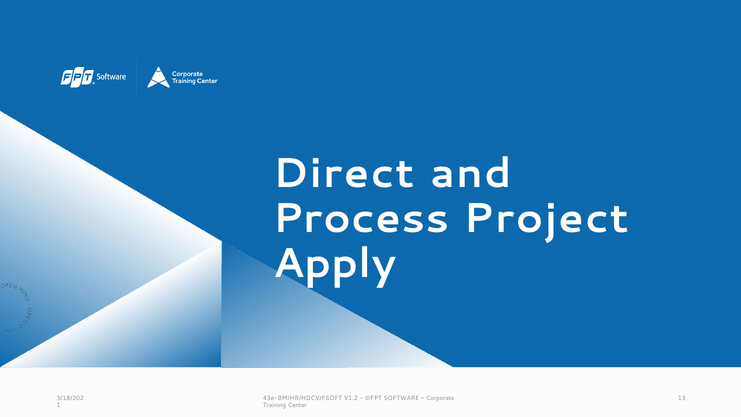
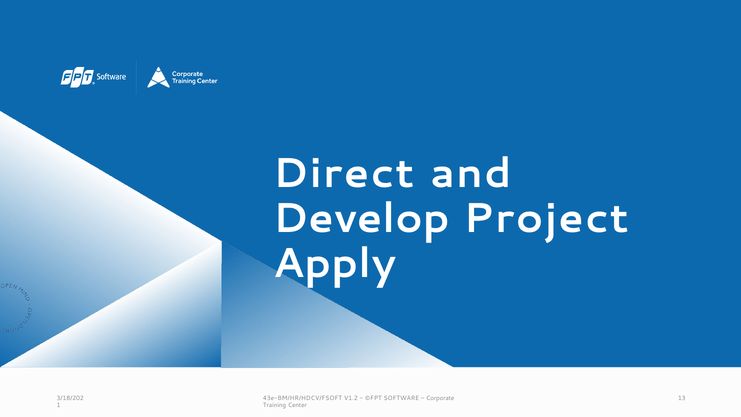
Process: Process -> Develop
